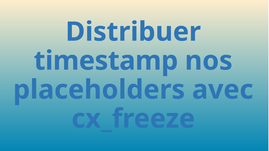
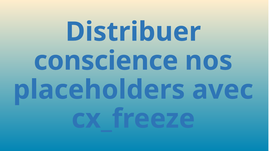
timestamp: timestamp -> conscience
